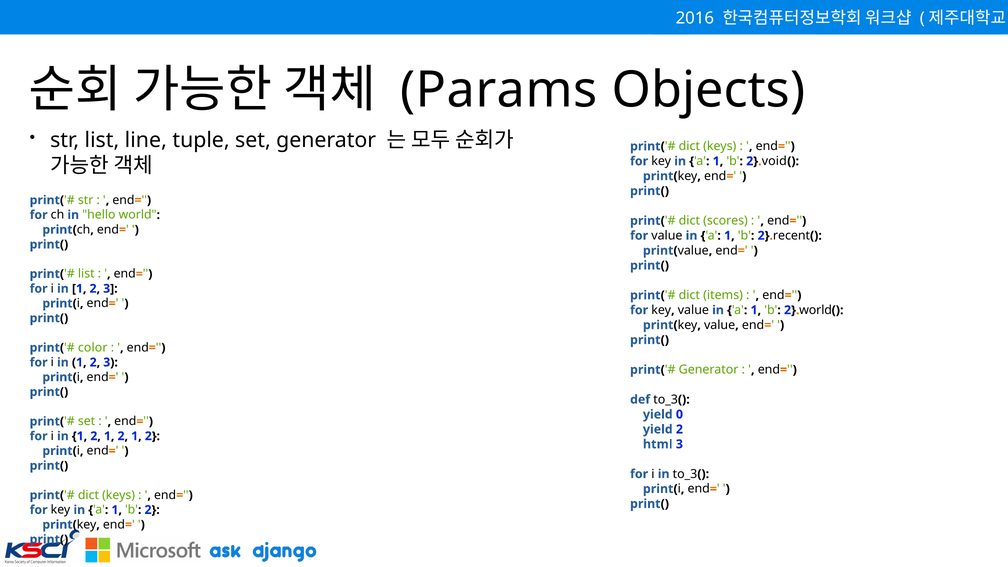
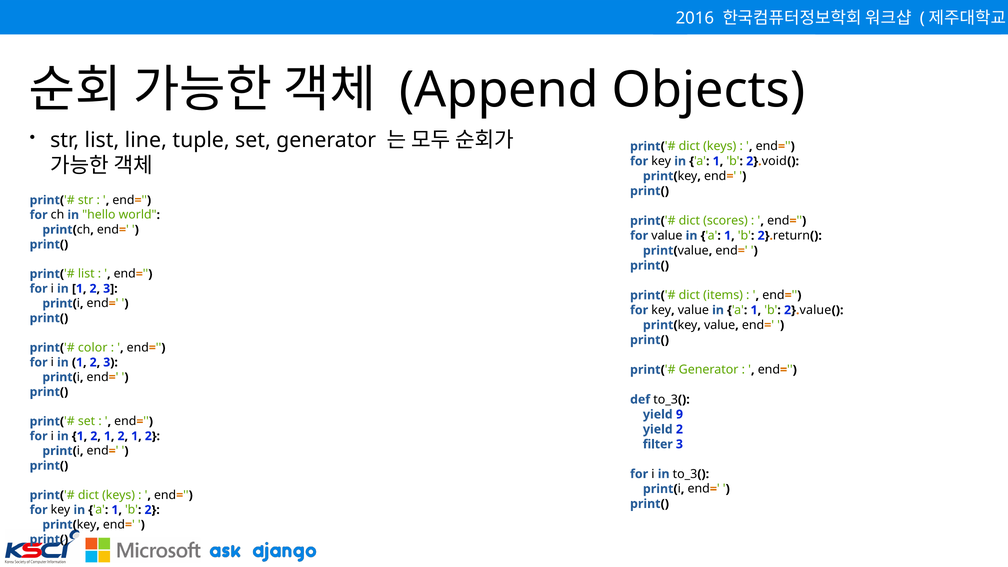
Params: Params -> Append
recent: recent -> return
2 world: world -> value
0: 0 -> 9
html: html -> filter
